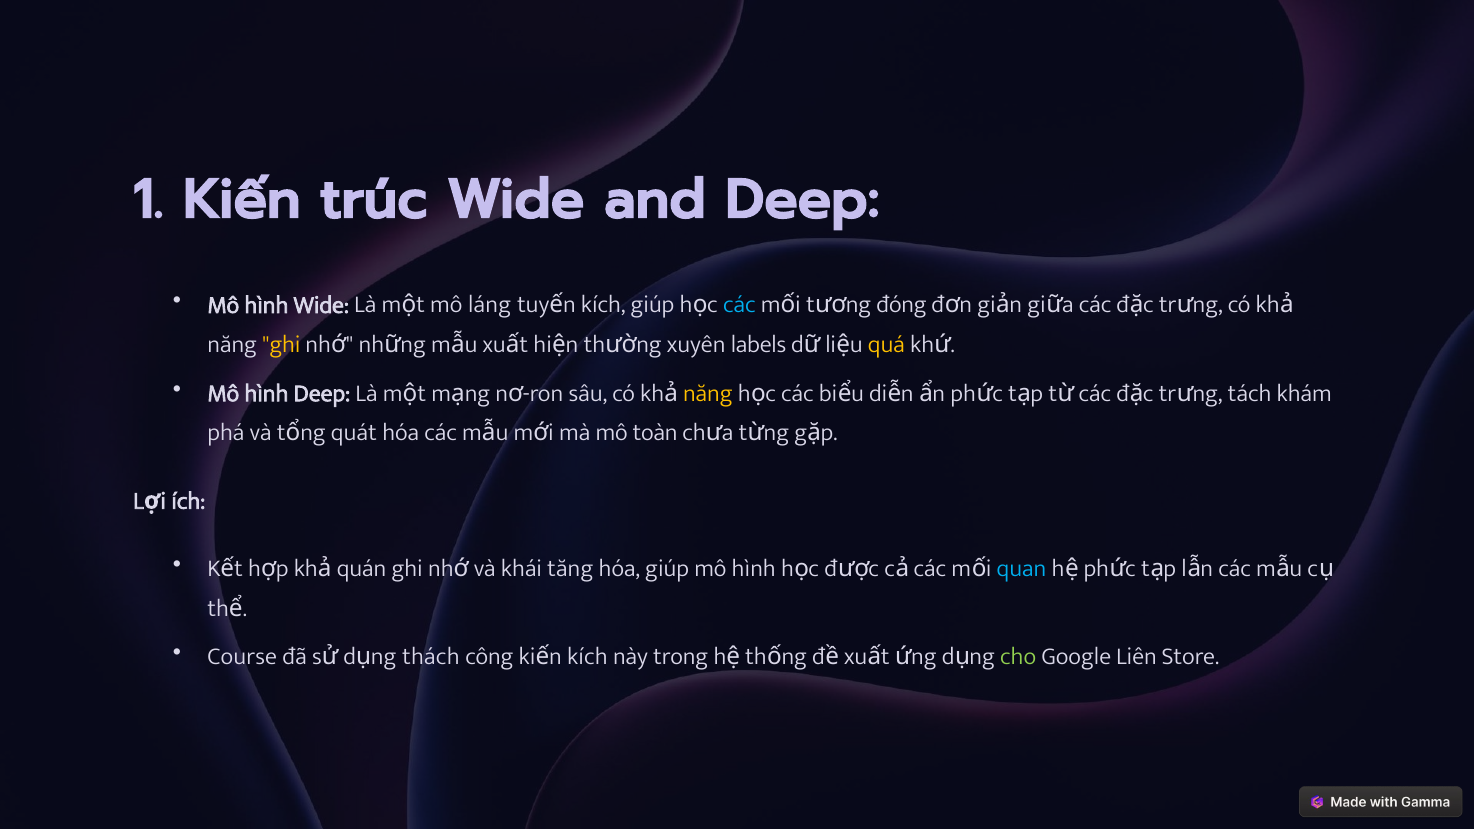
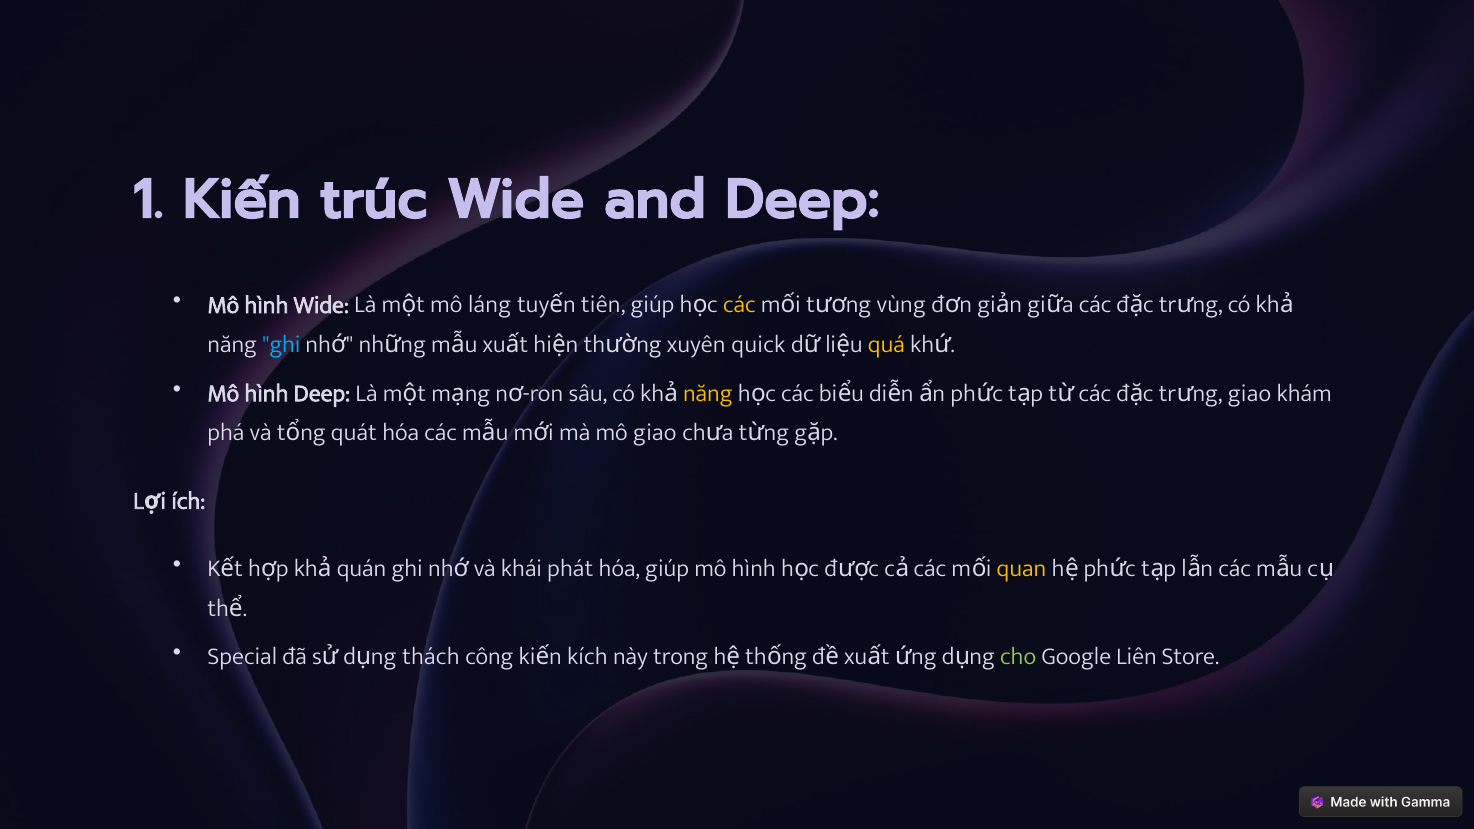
kích at (603, 305): kích -> tiên
các at (739, 305) colour: light blue -> yellow
đóng: đóng -> vùng
ghi at (281, 345) colour: yellow -> light blue
labels: labels -> quick
tách at (1250, 393): tách -> giao
mô toàn: toàn -> giao
tăng: tăng -> phát
quan colour: light blue -> yellow
Course: Course -> Special
